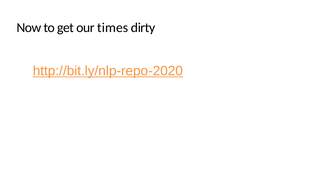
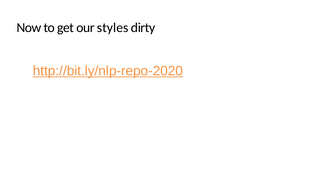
times: times -> styles
